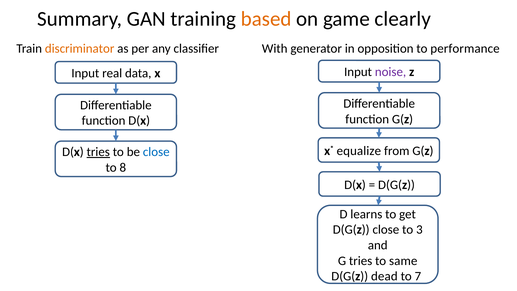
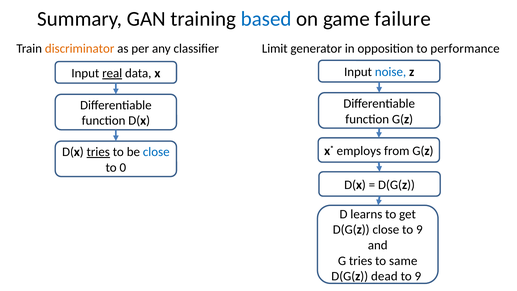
based colour: orange -> blue
clearly: clearly -> failure
With: With -> Limit
noise colour: purple -> blue
real underline: none -> present
equalize: equalize -> employs
8: 8 -> 0
close to 3: 3 -> 9
7 at (418, 276): 7 -> 9
